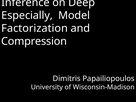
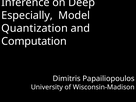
Factorization: Factorization -> Quantization
Compression: Compression -> Computation
